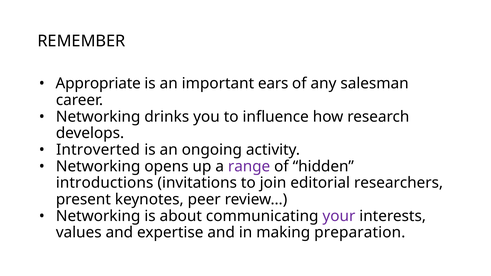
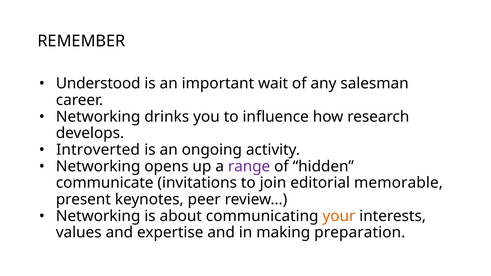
Appropriate: Appropriate -> Understood
ears: ears -> wait
introductions: introductions -> communicate
researchers: researchers -> memorable
your colour: purple -> orange
